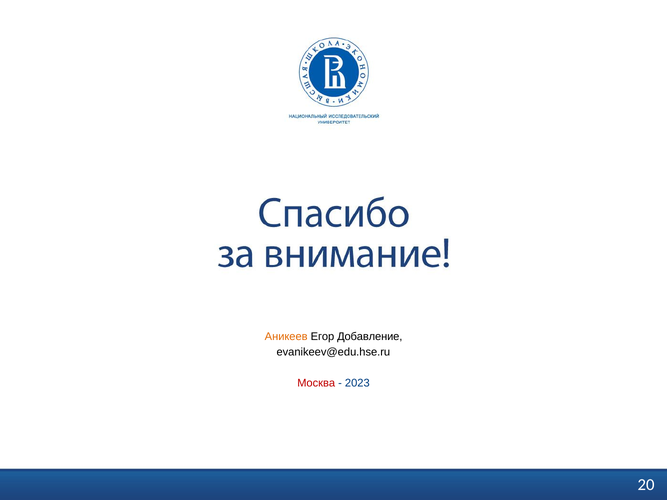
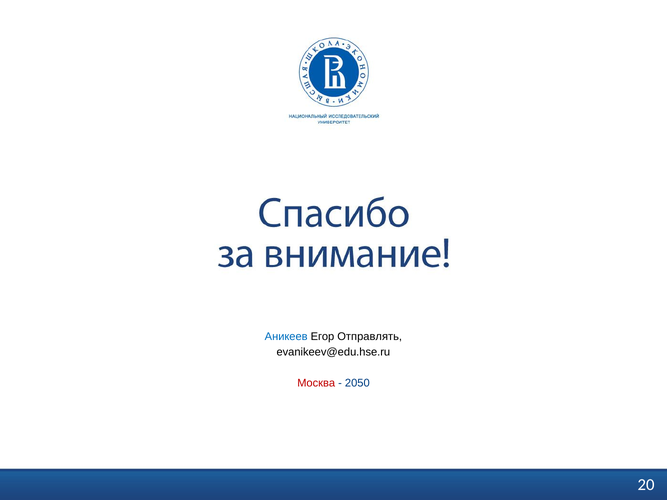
Аникеев colour: orange -> blue
Добавление: Добавление -> Отправлять
2023: 2023 -> 2050
